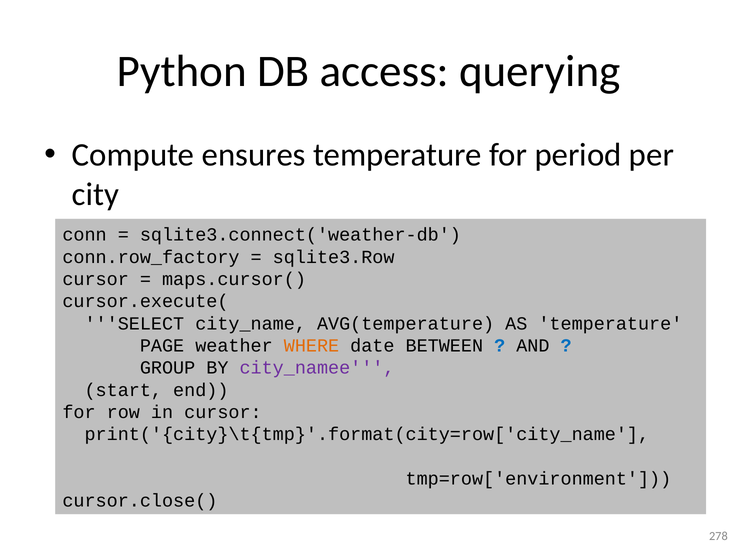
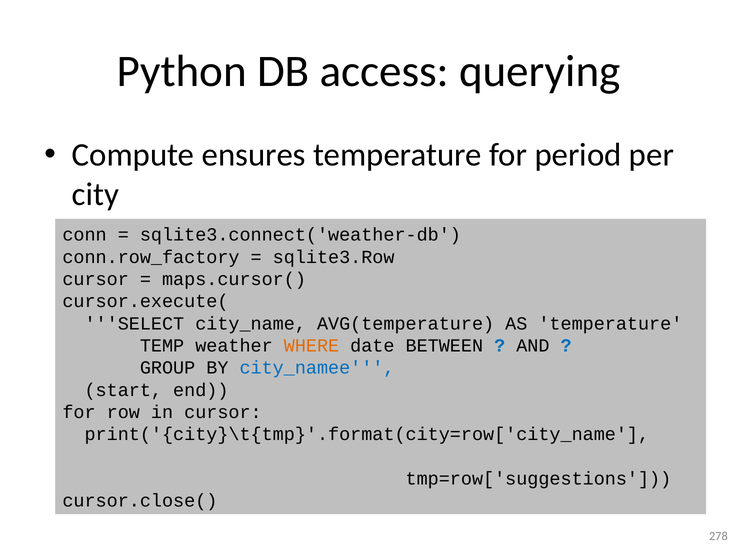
PAGE: PAGE -> TEMP
city_namee colour: purple -> blue
tmp=row['environment: tmp=row['environment -> tmp=row['suggestions
